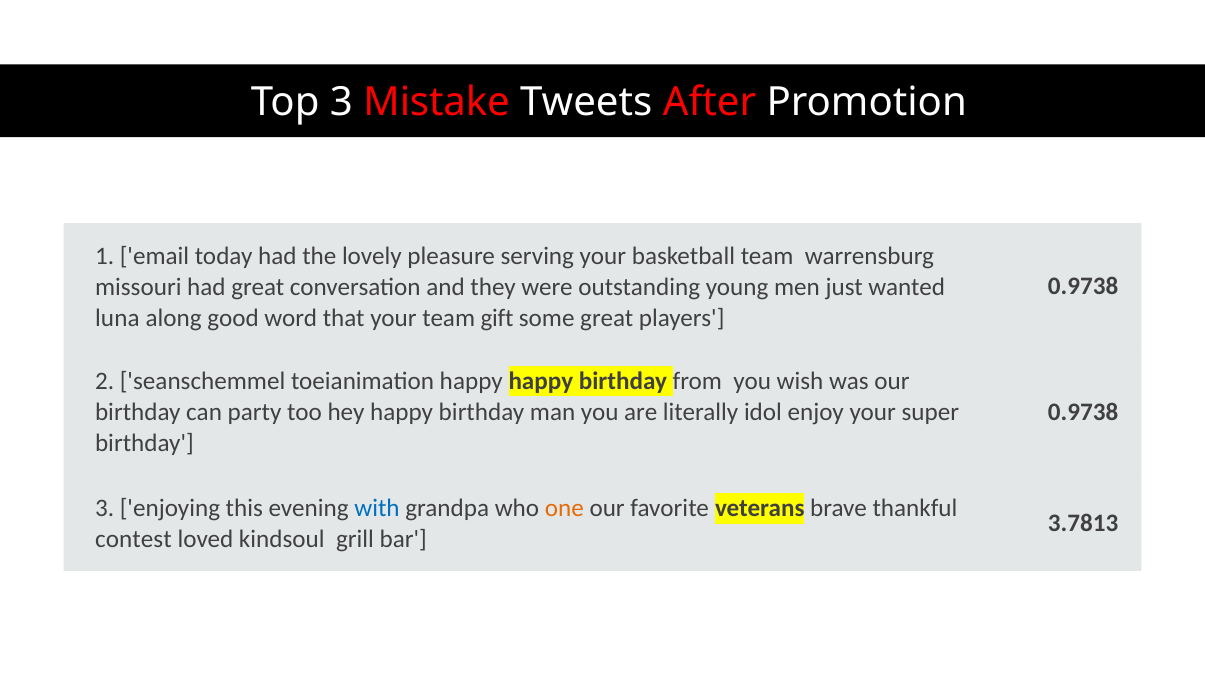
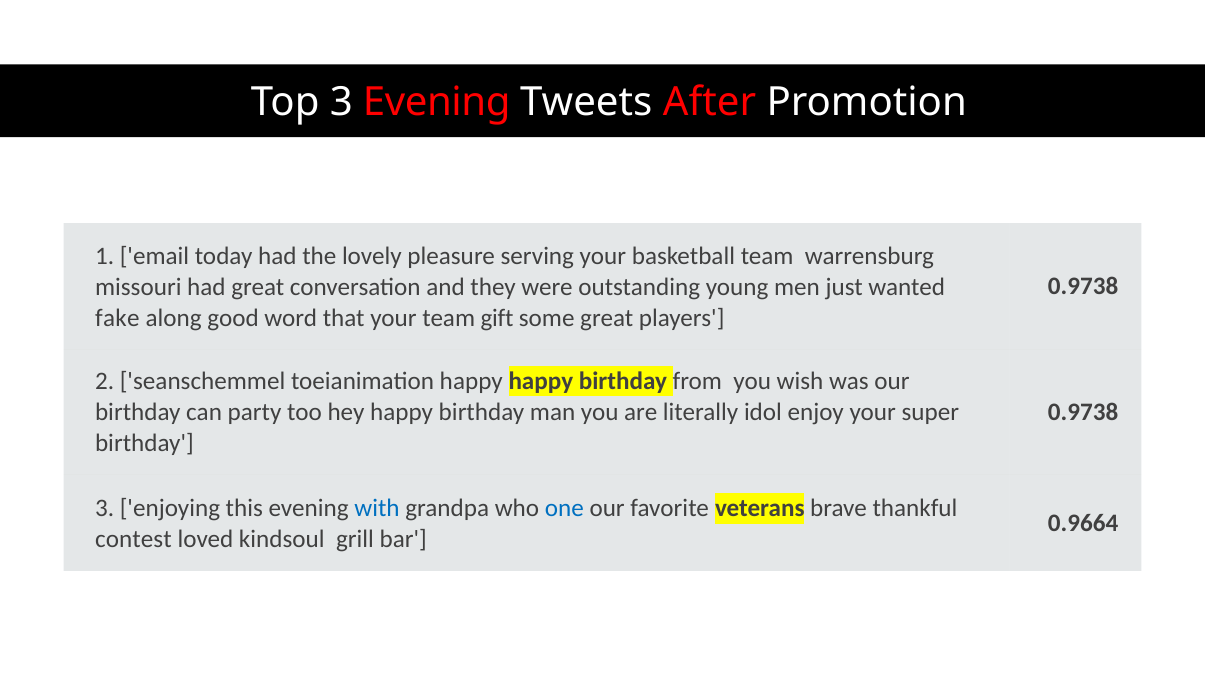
3 Mistake: Mistake -> Evening
luna: luna -> fake
one colour: orange -> blue
3.7813: 3.7813 -> 0.9664
